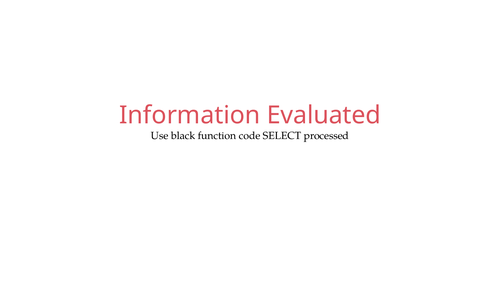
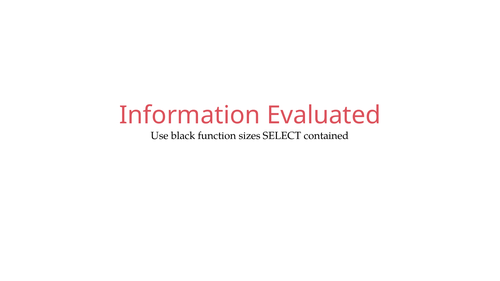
code: code -> sizes
processed: processed -> contained
